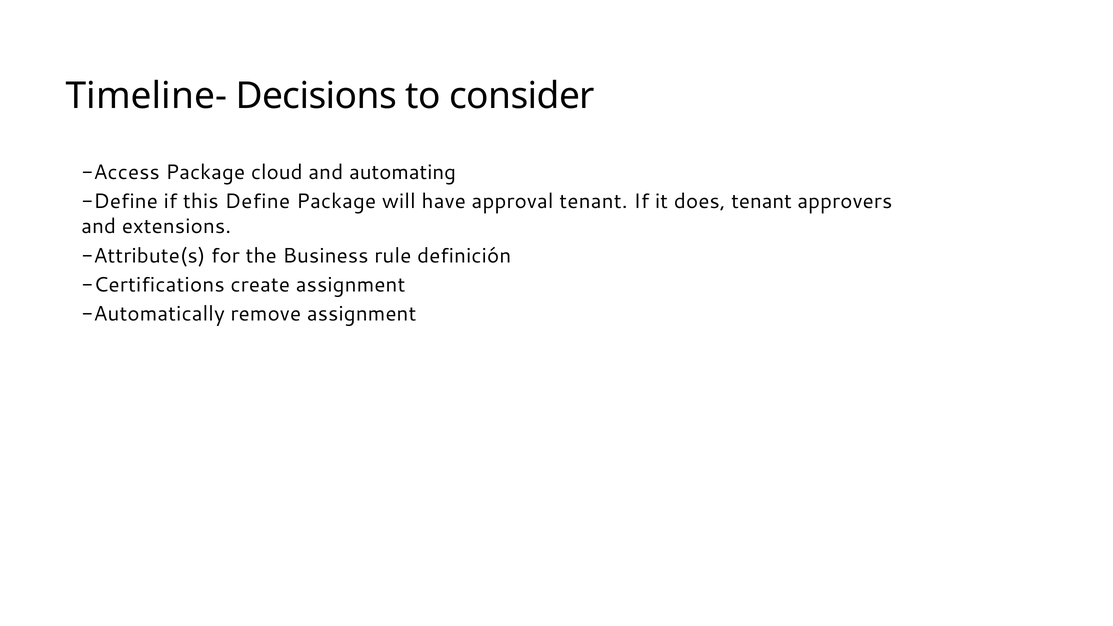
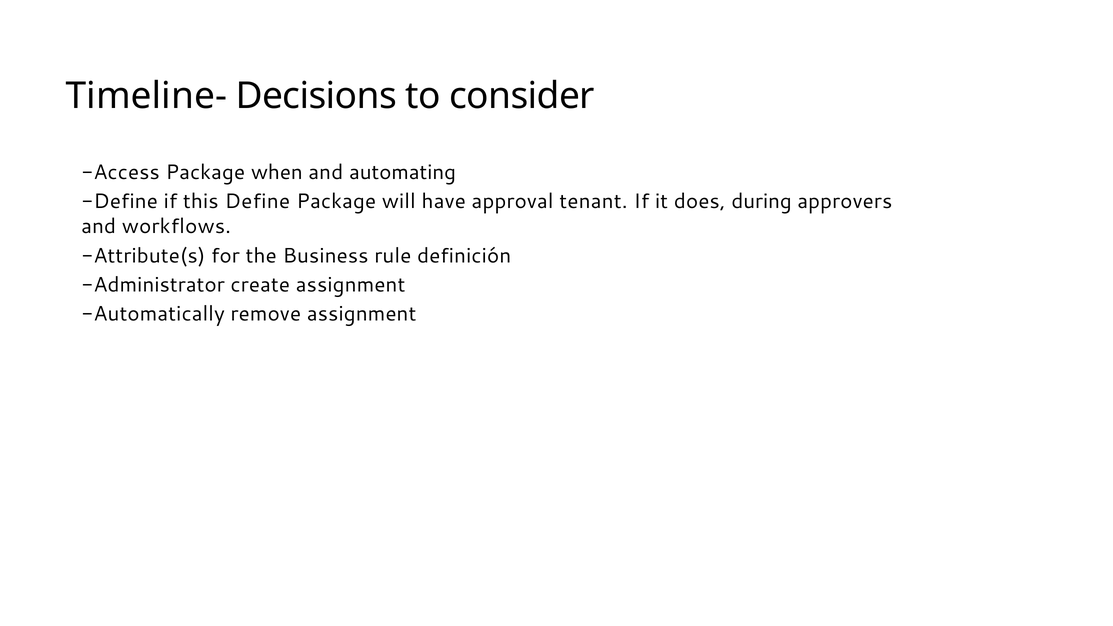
cloud: cloud -> when
does tenant: tenant -> during
extensions: extensions -> workflows
Certifications: Certifications -> Administrator
